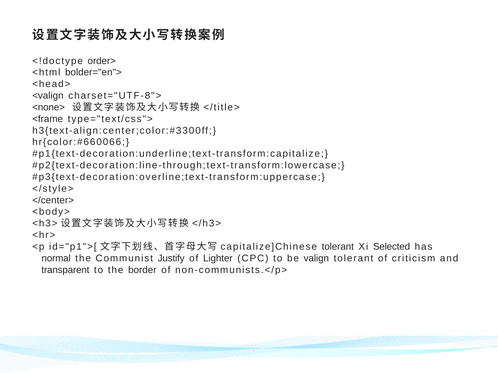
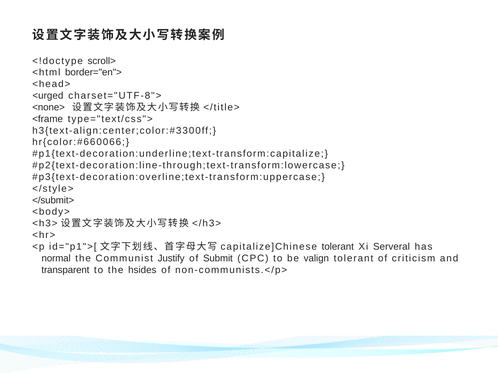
order>: order> -> scroll>
bolder="en">: bolder="en"> -> border="en">
<valign: <valign -> <urged
</center>: </center> -> </submit>
Selected: Selected -> Serveral
Lighter: Lighter -> Submit
border: border -> hsides
